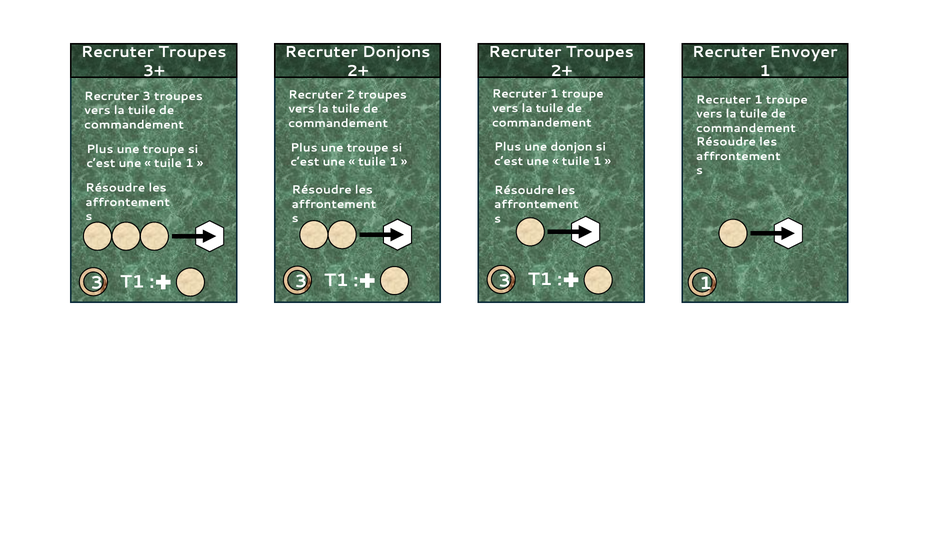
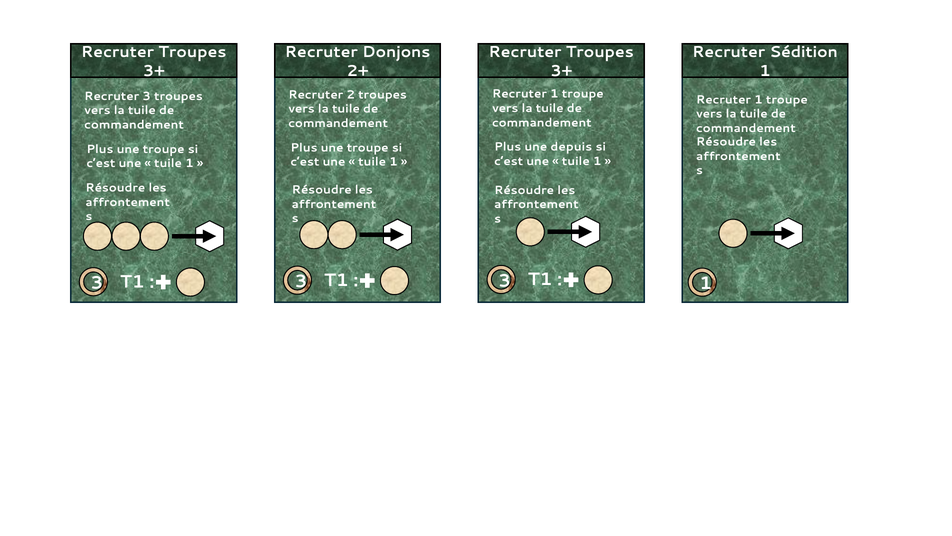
Envoyer: Envoyer -> Sédition
2+ at (561, 71): 2+ -> 3+
donjon: donjon -> depuis
